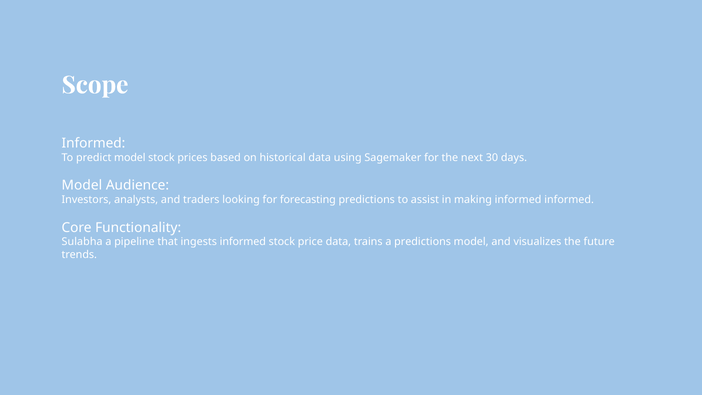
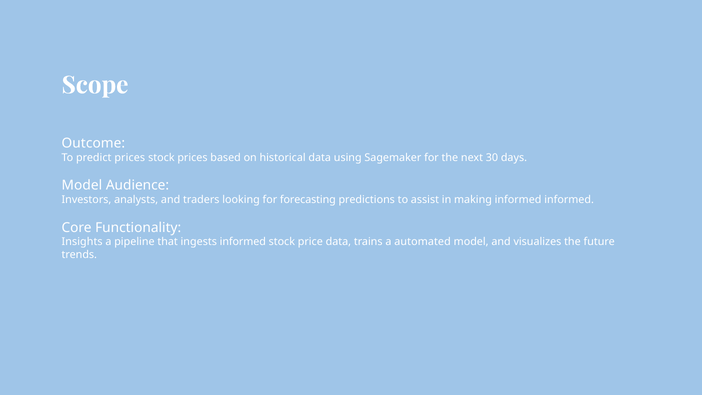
Informed at (93, 143): Informed -> Outcome
predict model: model -> prices
Sulabha: Sulabha -> Insights
a predictions: predictions -> automated
